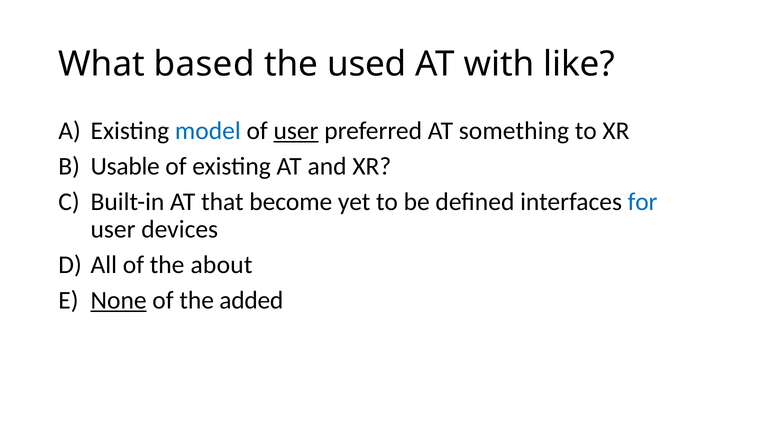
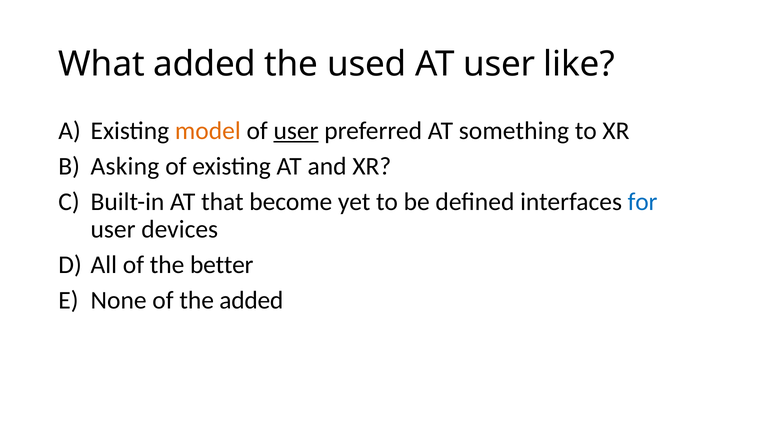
What based: based -> added
AT with: with -> user
model colour: blue -> orange
Usable: Usable -> Asking
about: about -> better
None underline: present -> none
